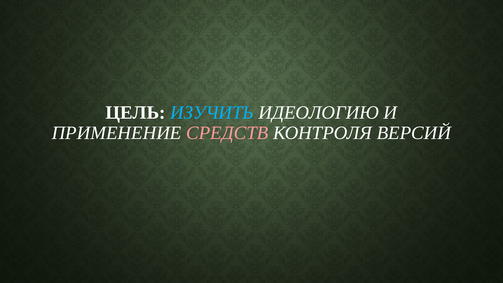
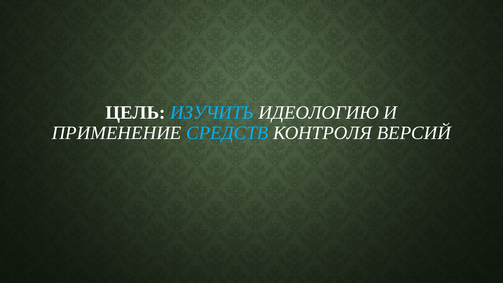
СРЕДСТВ colour: pink -> light blue
